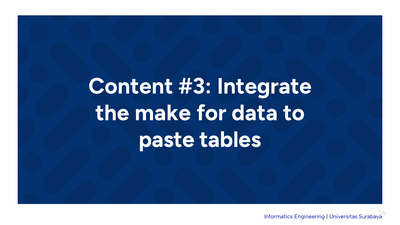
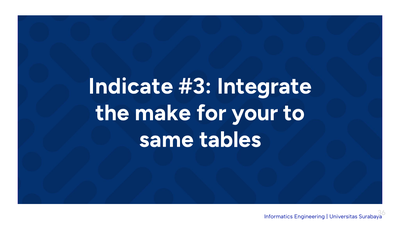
Content: Content -> Indicate
data: data -> your
paste: paste -> same
